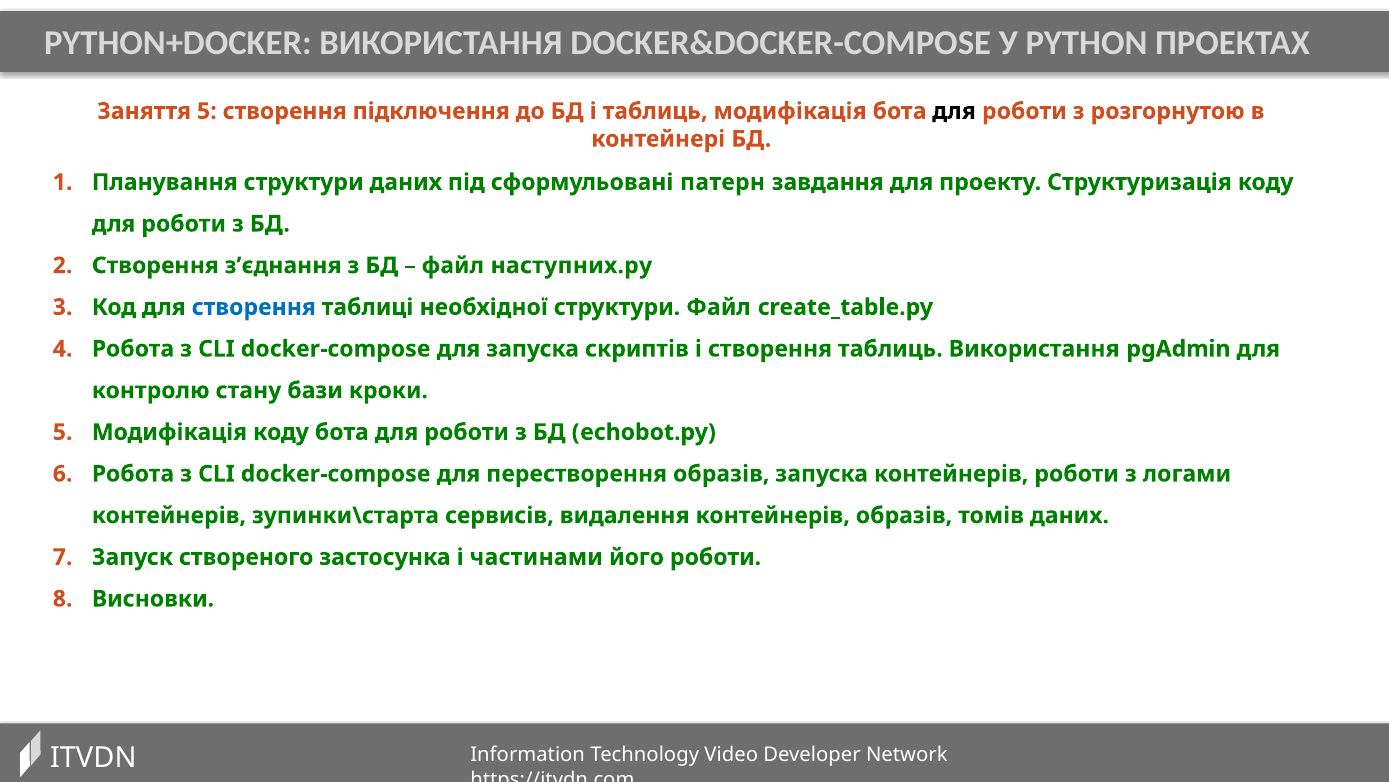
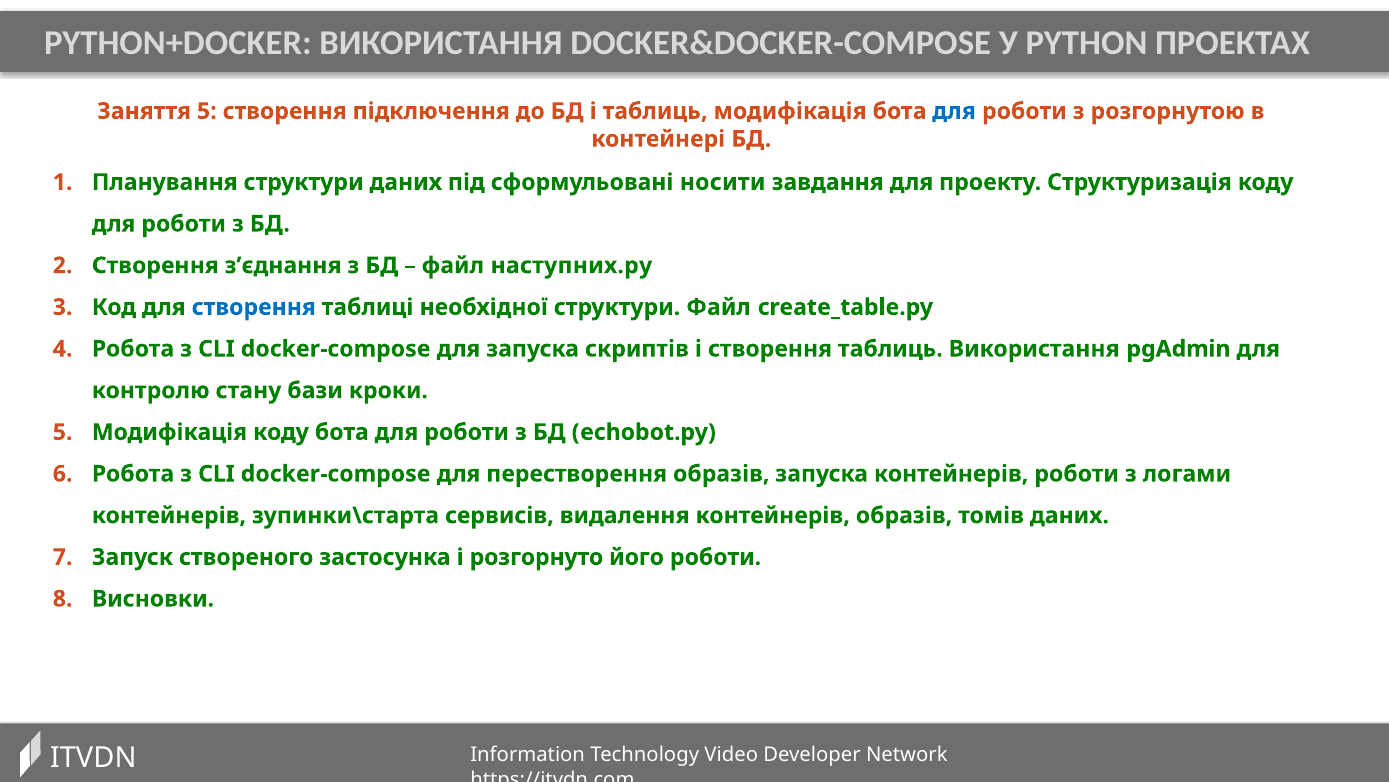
для at (954, 111) colour: black -> blue
патерн: патерн -> носити
частинами: частинами -> розгорнуто
